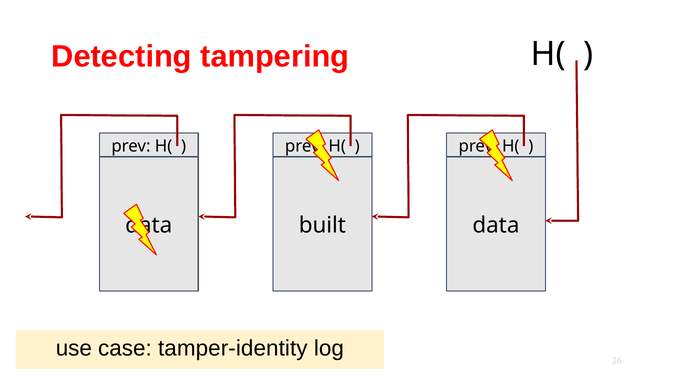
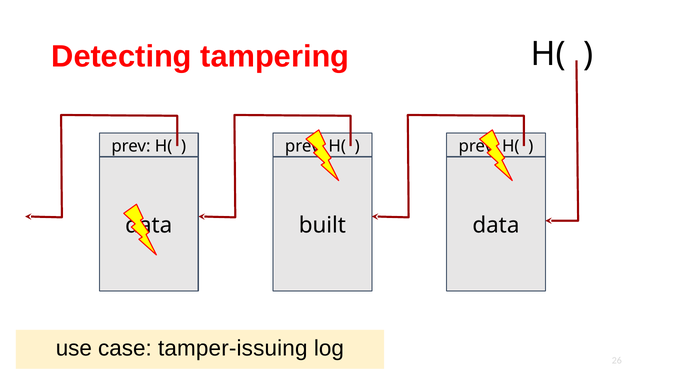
tamper-identity: tamper-identity -> tamper-issuing
